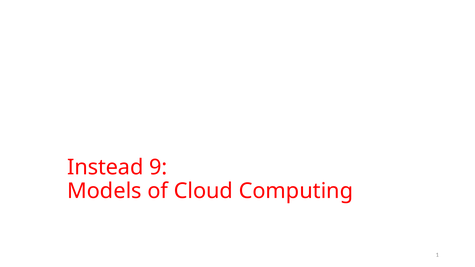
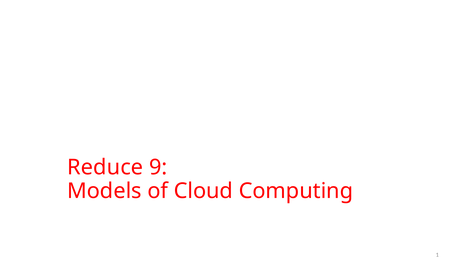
Instead: Instead -> Reduce
